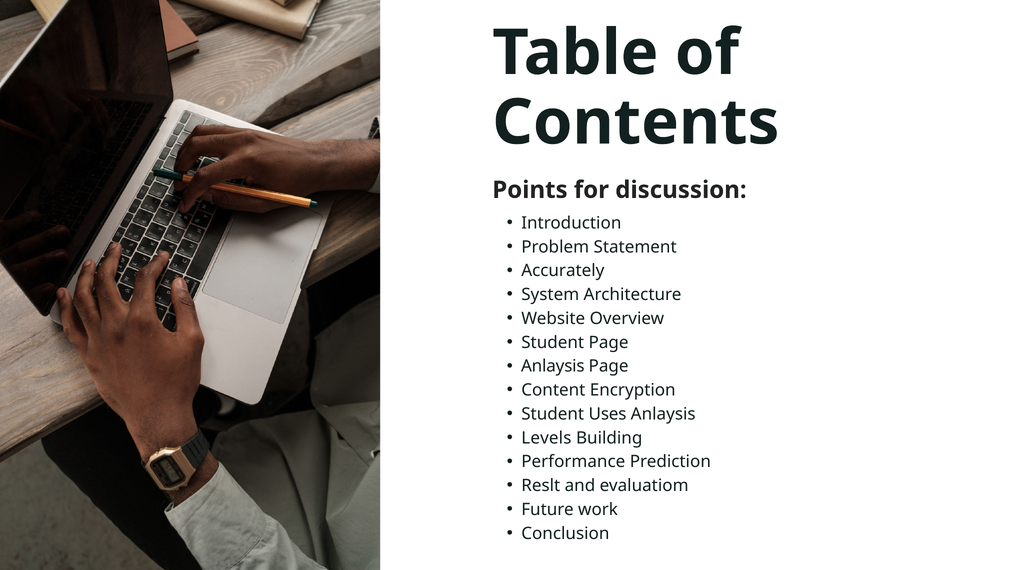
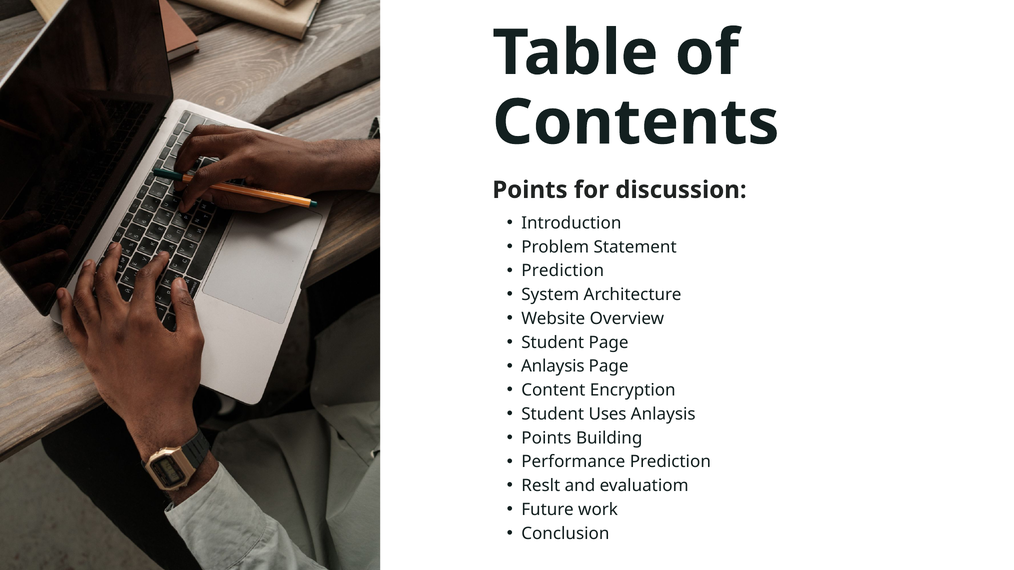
Accurately at (563, 271): Accurately -> Prediction
Levels at (546, 438): Levels -> Points
